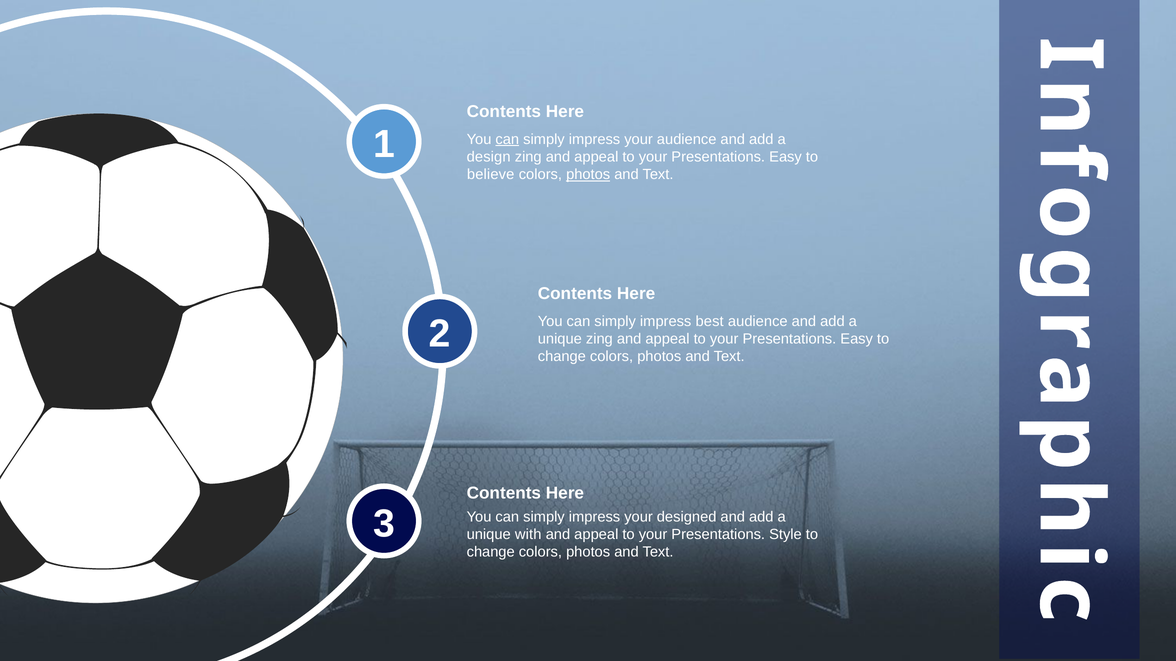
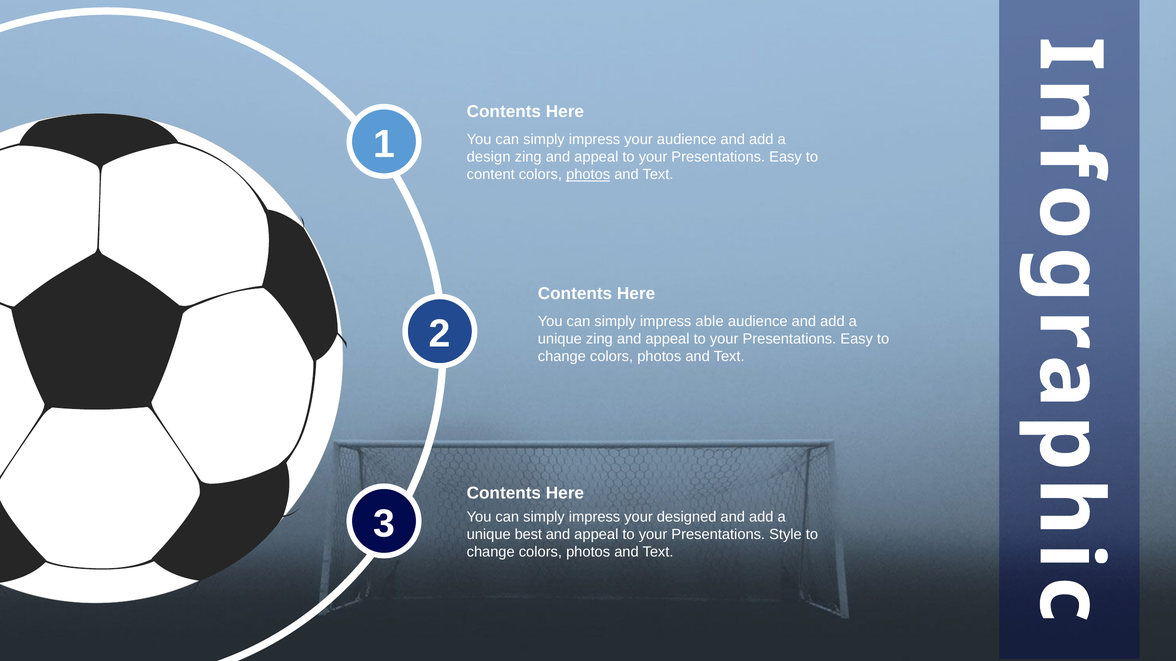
can at (507, 139) underline: present -> none
believe: believe -> content
best: best -> able
with: with -> best
